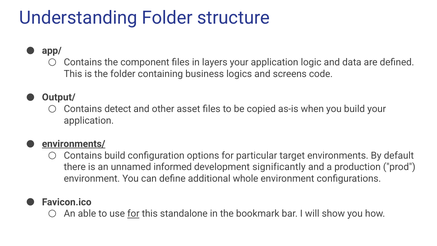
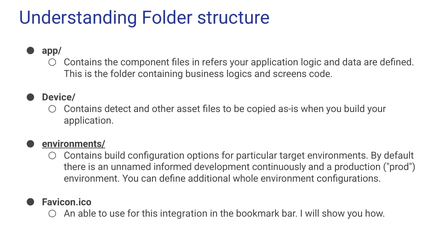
layers: layers -> refers
Output/: Output/ -> Device/
significantly: significantly -> continuously
for at (133, 214) underline: present -> none
standalone: standalone -> integration
